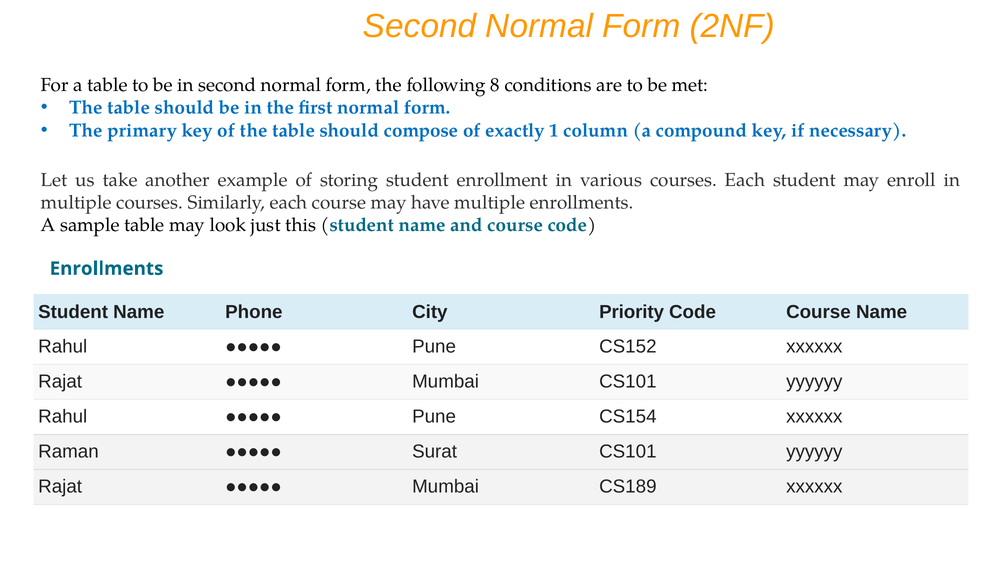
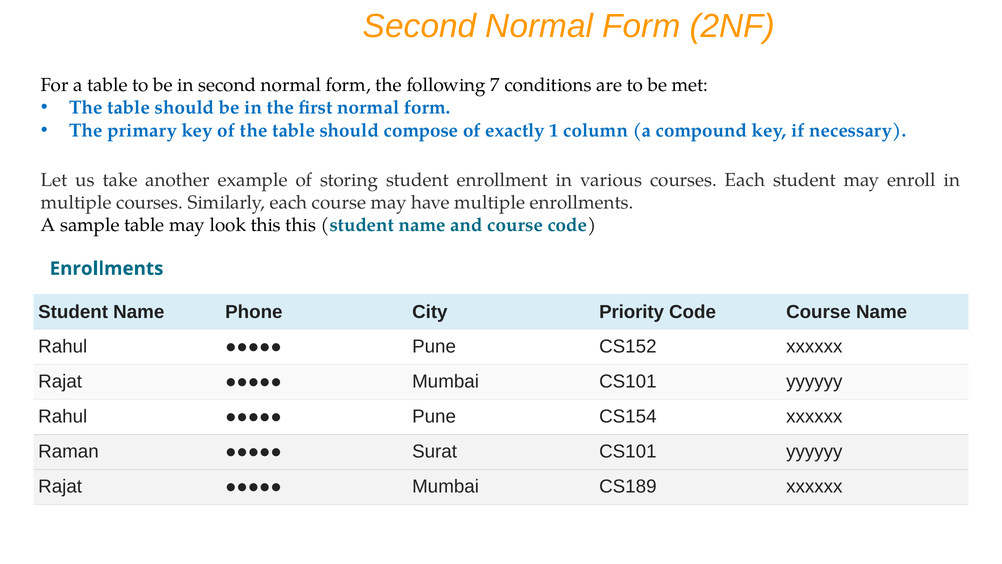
8: 8 -> 7
look just: just -> this
